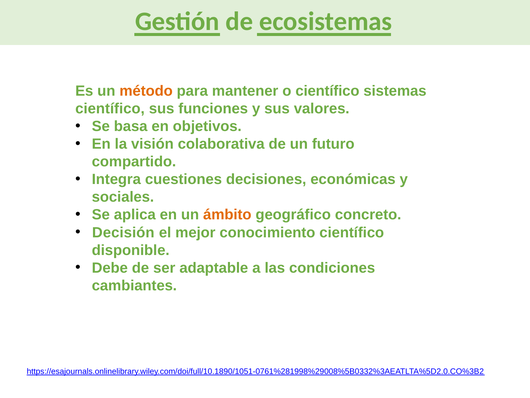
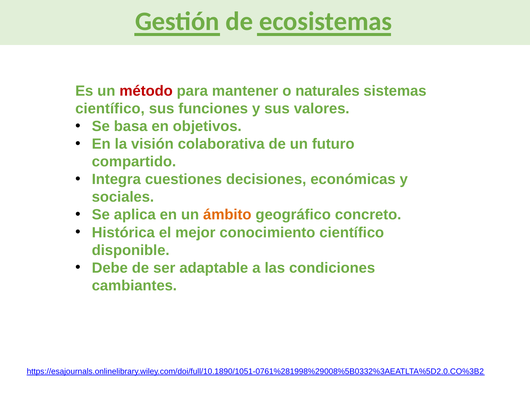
método colour: orange -> red
o científico: científico -> naturales
Decisión: Decisión -> Histórica
